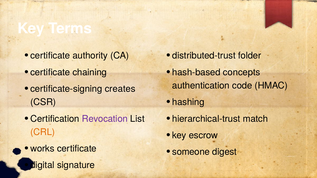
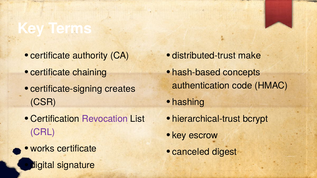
folder: folder -> make
match: match -> bcrypt
CRL colour: orange -> purple
someone: someone -> canceled
